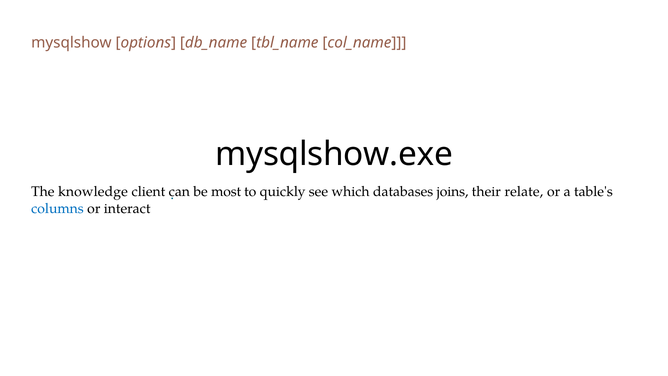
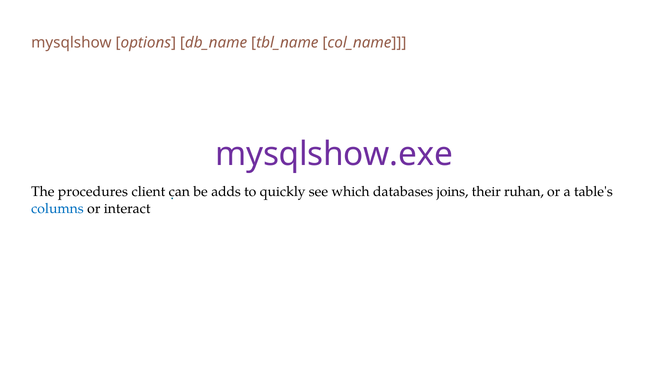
mysqlshow.exe colour: black -> purple
knowledge: knowledge -> procedures
most: most -> adds
relate: relate -> ruhan
